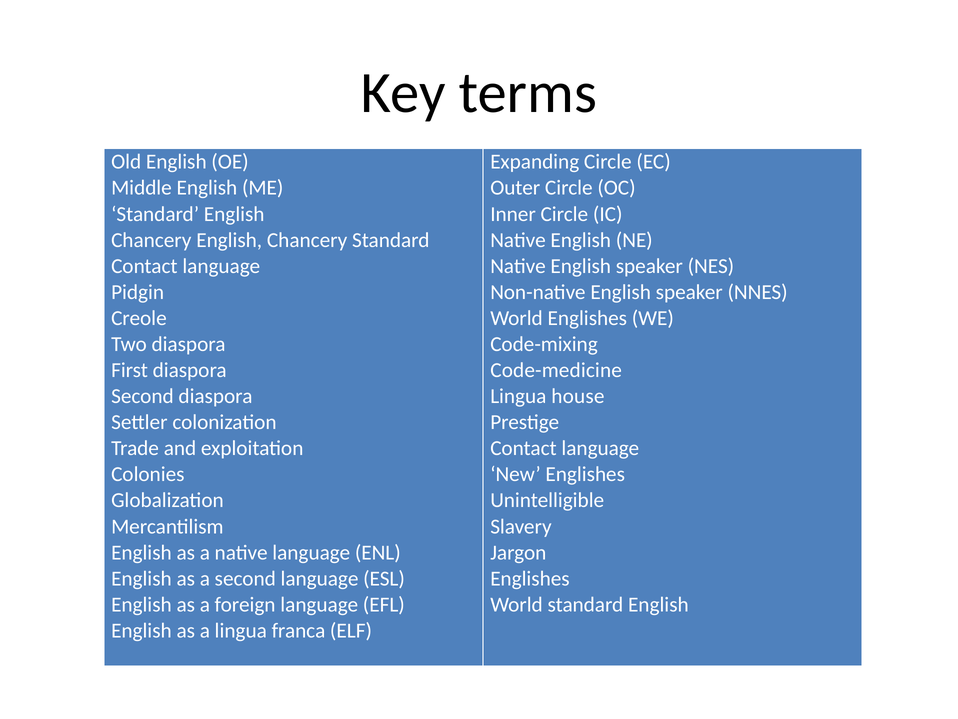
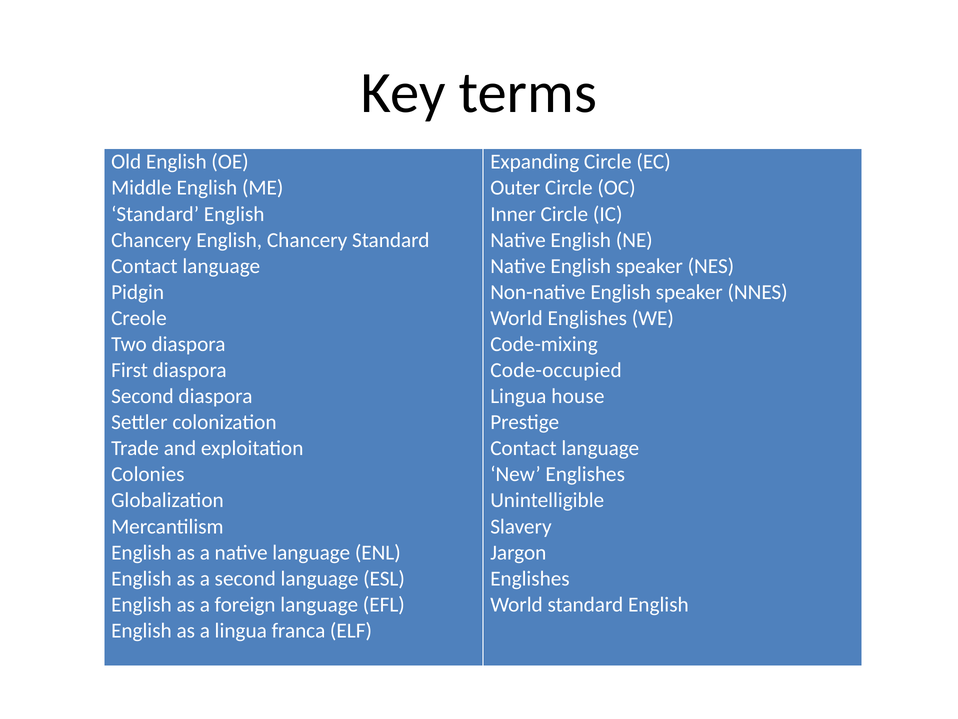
Code-medicine: Code-medicine -> Code-occupied
